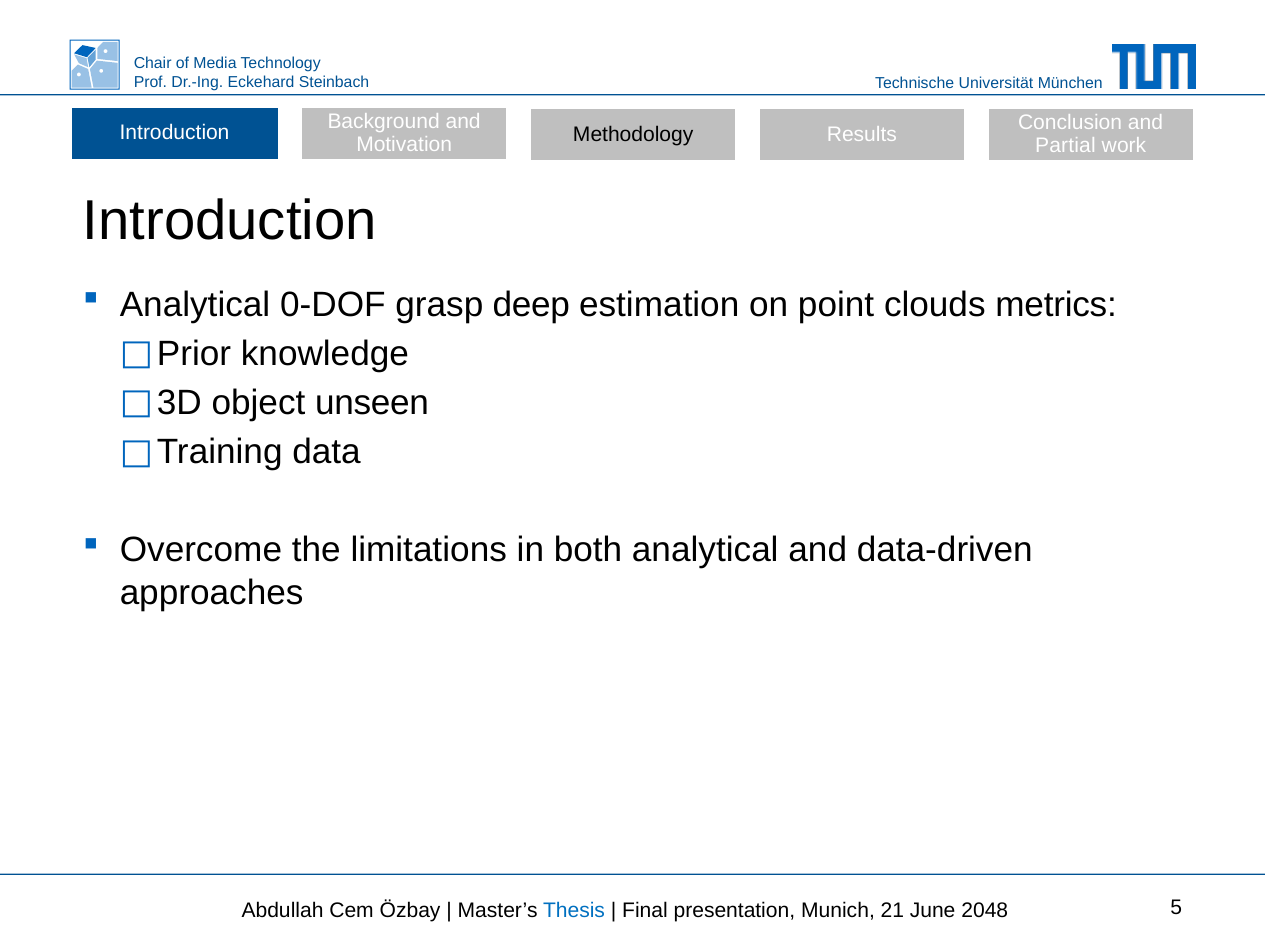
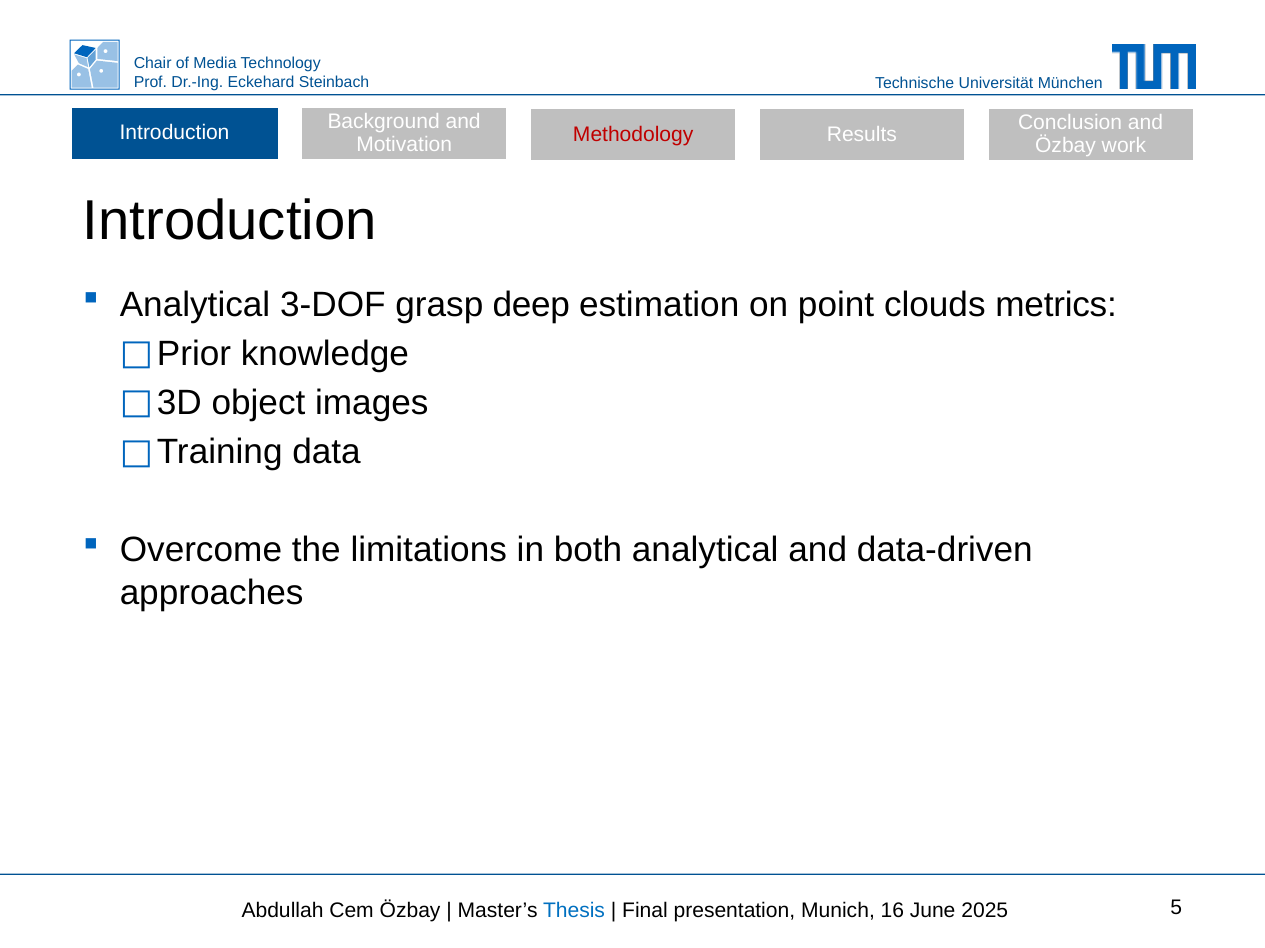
Methodology colour: black -> red
Partial at (1065, 146): Partial -> Özbay
0-DOF: 0-DOF -> 3-DOF
unseen: unseen -> images
21: 21 -> 16
2048: 2048 -> 2025
